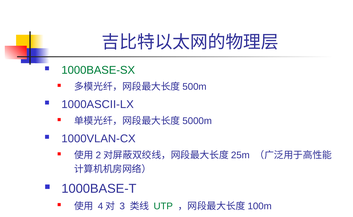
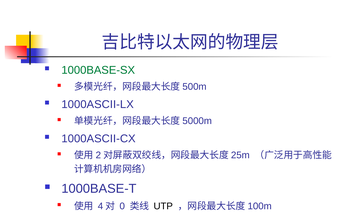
1000VLAN-CX: 1000VLAN-CX -> 1000ASCII-CX
3: 3 -> 0
UTP colour: green -> black
